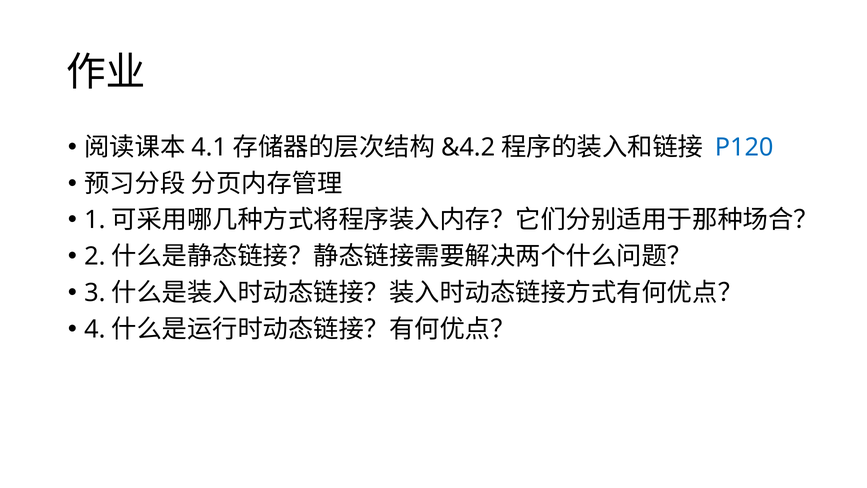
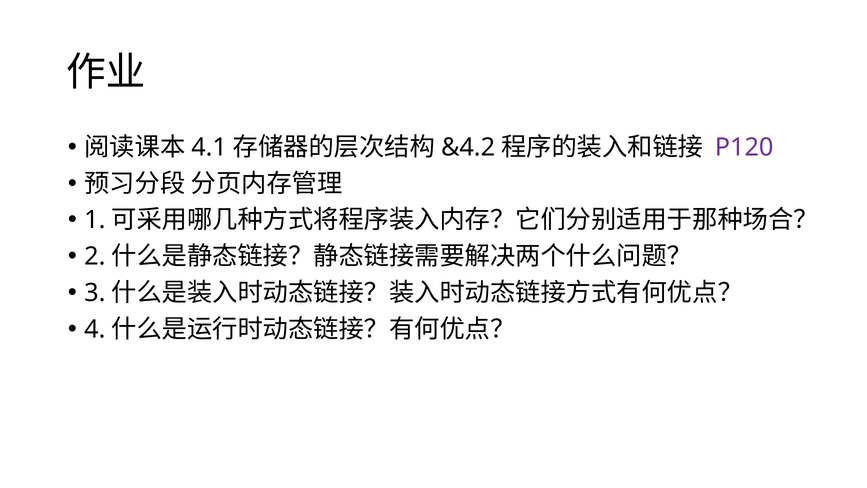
P120 colour: blue -> purple
